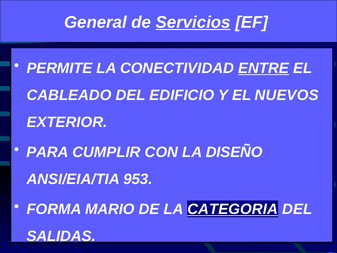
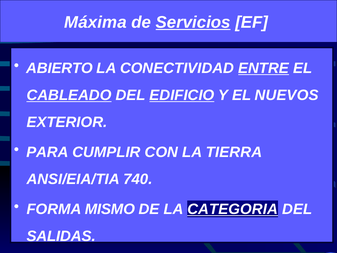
General: General -> Máxima
PERMITE: PERMITE -> ABIERTO
CABLEADO underline: none -> present
EDIFICIO underline: none -> present
DISEÑO: DISEÑO -> TIERRA
953: 953 -> 740
MARIO: MARIO -> MISMO
